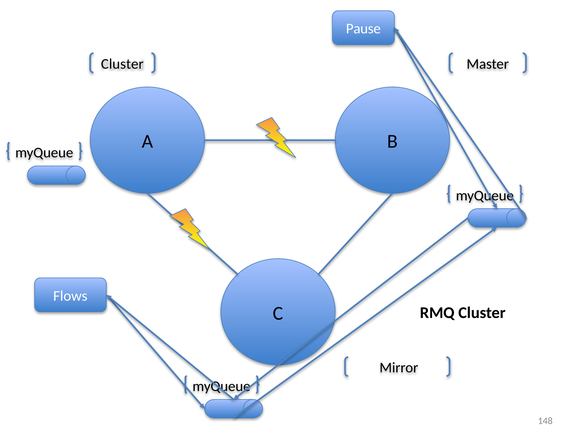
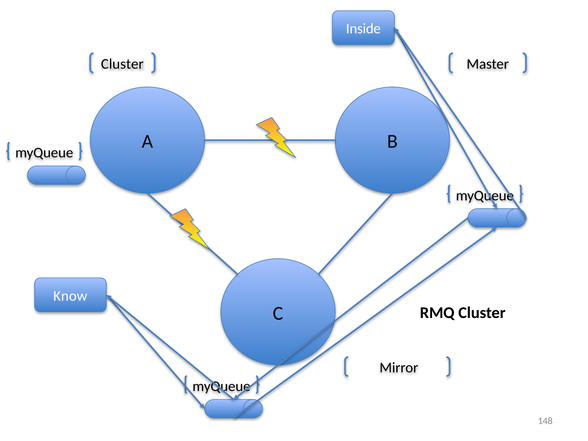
Pause: Pause -> Inside
Flows: Flows -> Know
